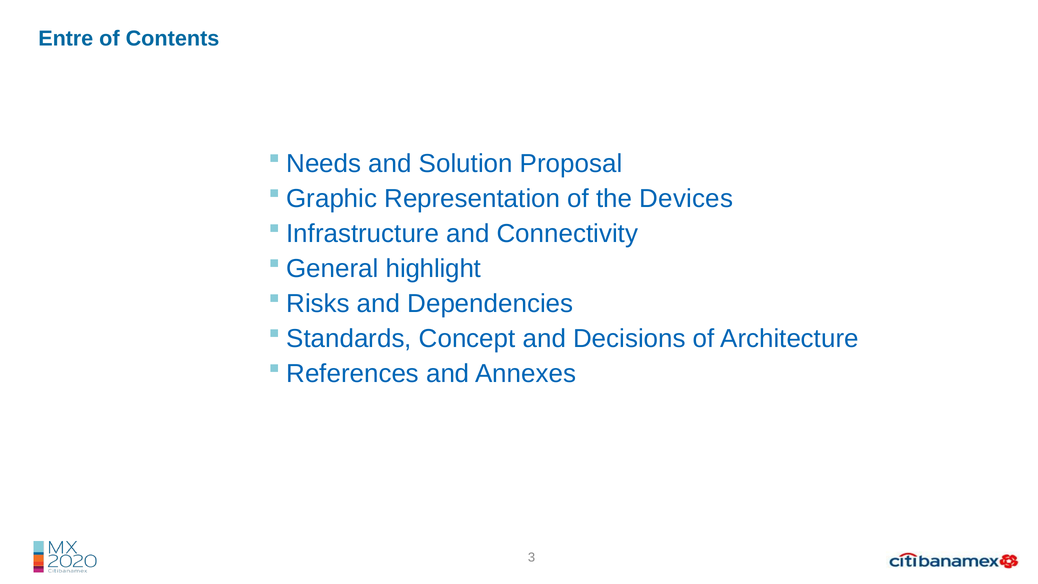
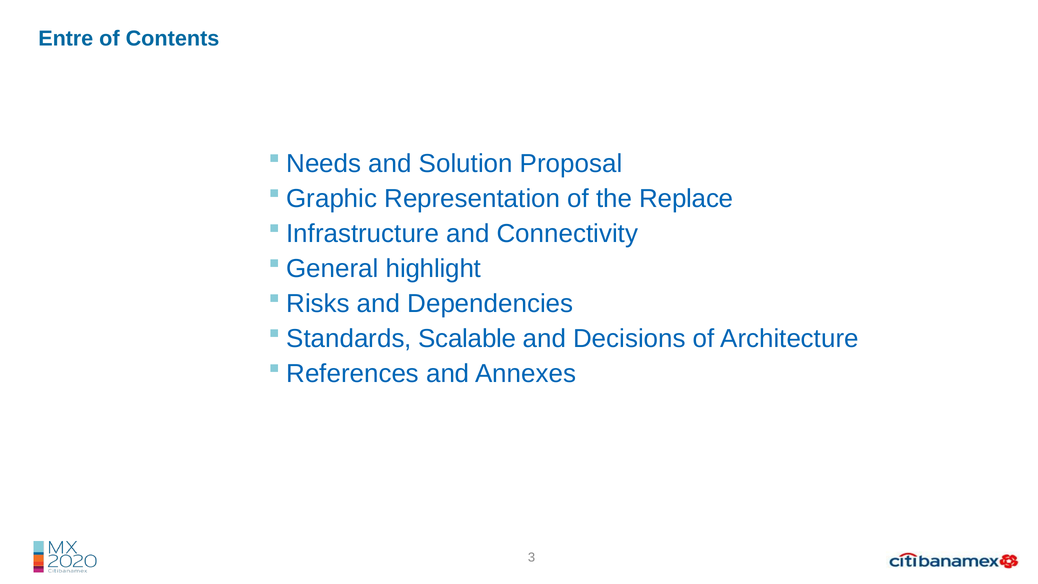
Devices: Devices -> Replace
Concept: Concept -> Scalable
